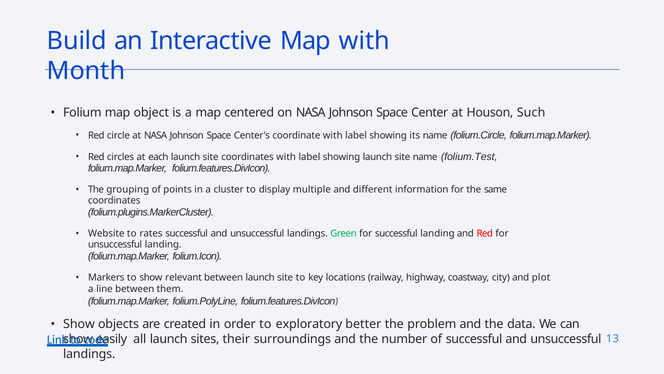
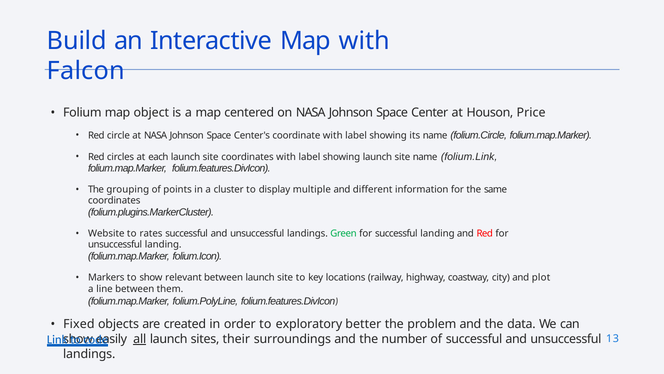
Month: Month -> Falcon
Such: Such -> Price
folium.Test: folium.Test -> folium.Link
Show at (79, 324): Show -> Fixed
all underline: none -> present
